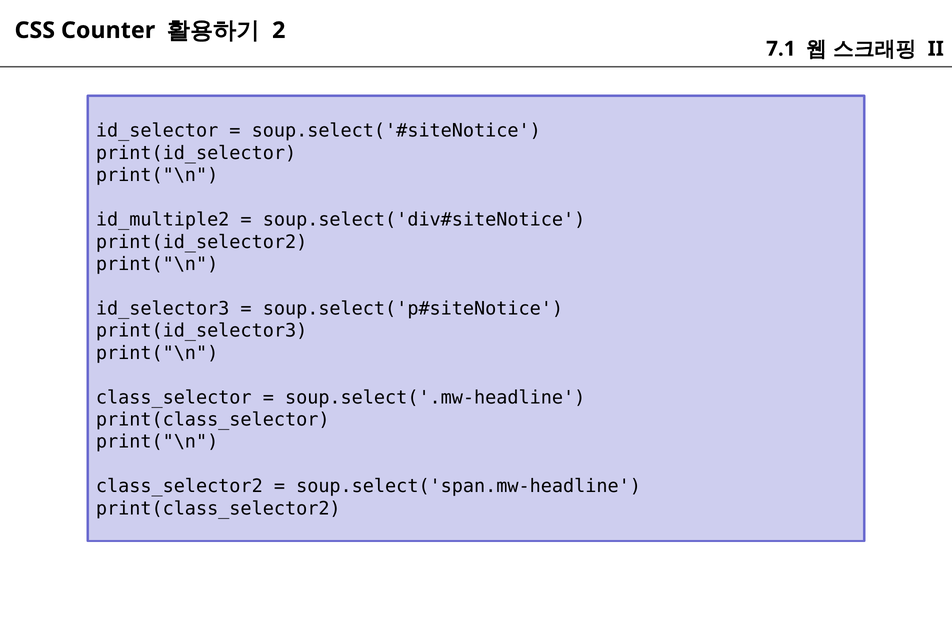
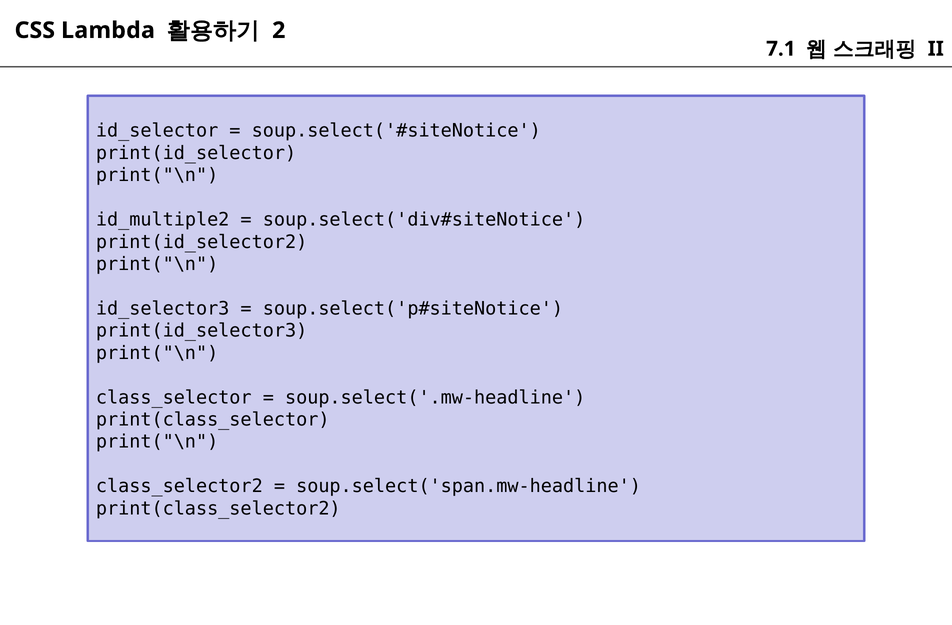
Counter: Counter -> Lambda
